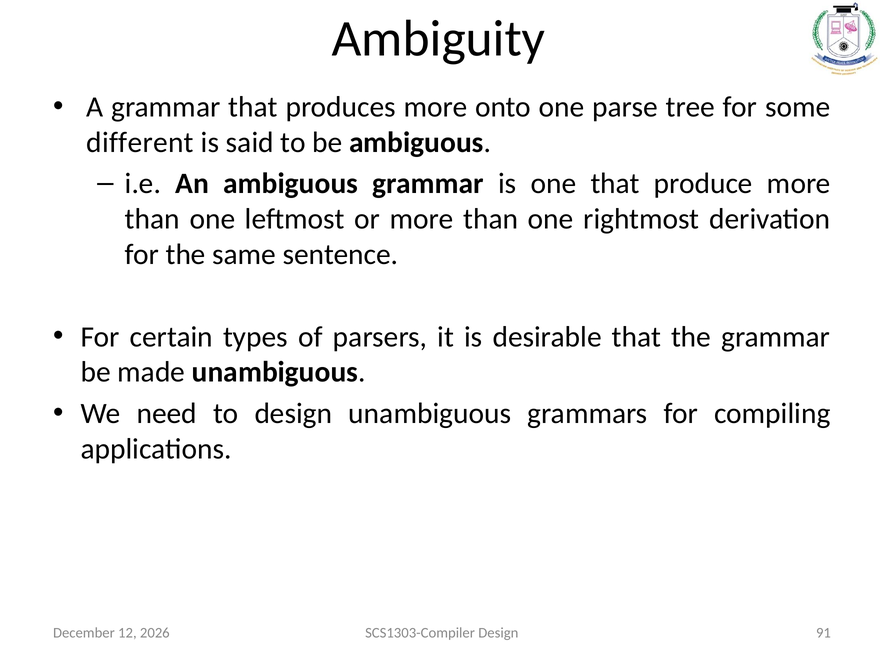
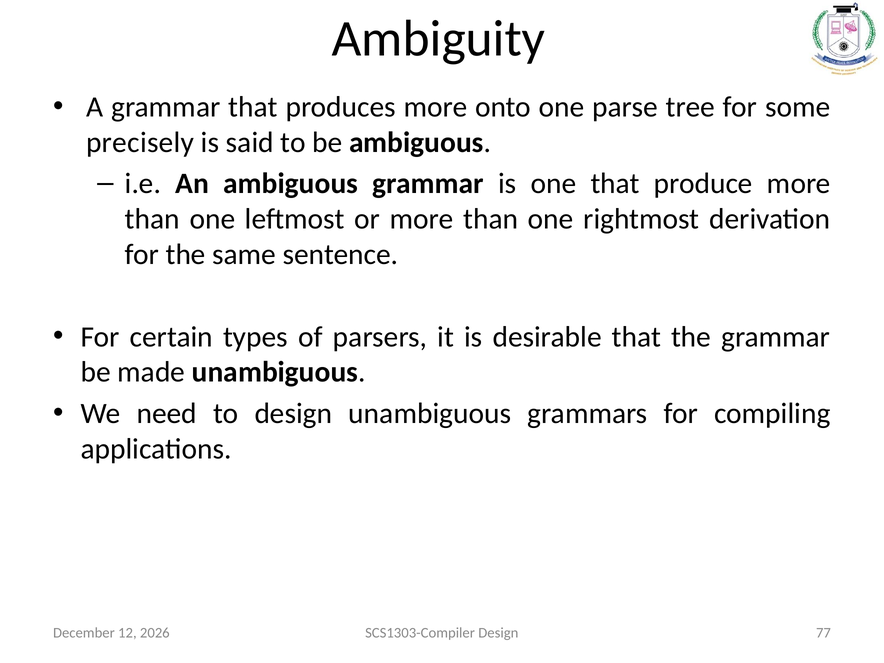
different: different -> precisely
91: 91 -> 77
